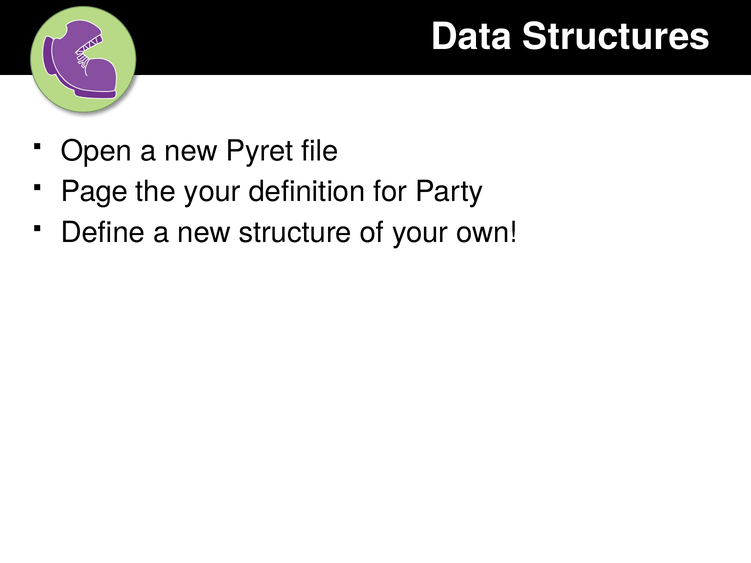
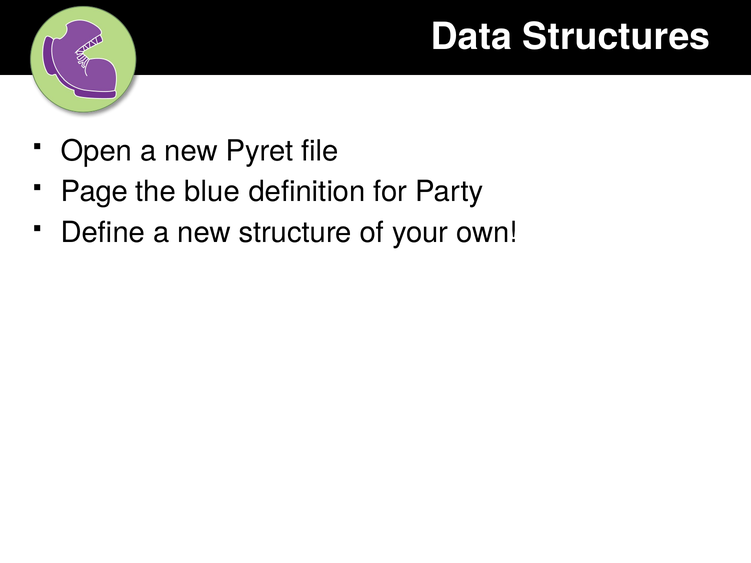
the your: your -> blue
